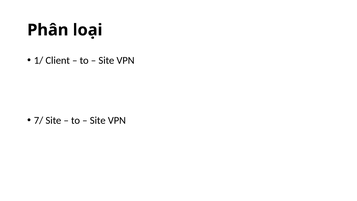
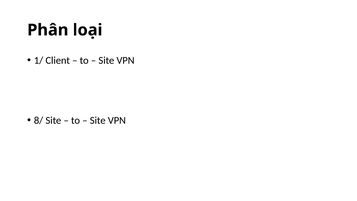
7/: 7/ -> 8/
